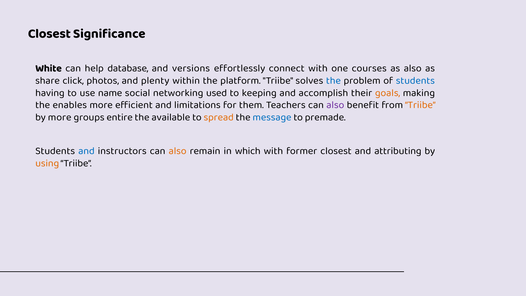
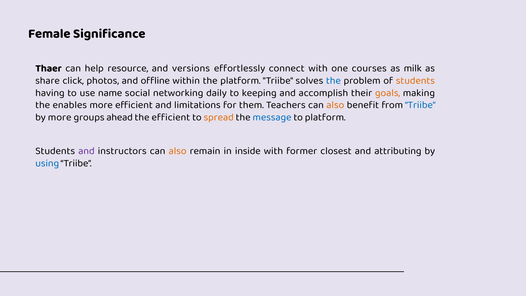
Closest at (49, 33): Closest -> Female
White: White -> Thaer
database: database -> resource
as also: also -> milk
plenty: plenty -> offline
students at (415, 80) colour: blue -> orange
used: used -> daily
also at (335, 105) colour: purple -> orange
Triibe at (420, 105) colour: orange -> blue
entire: entire -> ahead
the available: available -> efficient
to premade: premade -> platform
and at (86, 151) colour: blue -> purple
which: which -> inside
using colour: orange -> blue
